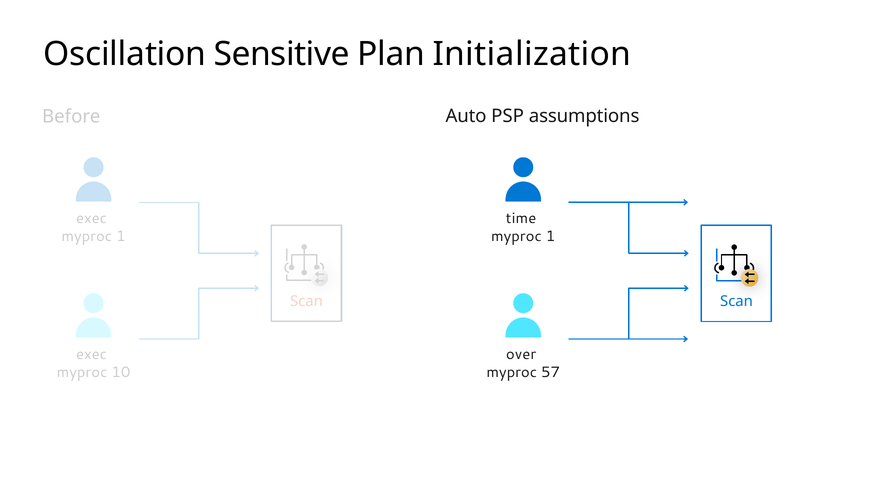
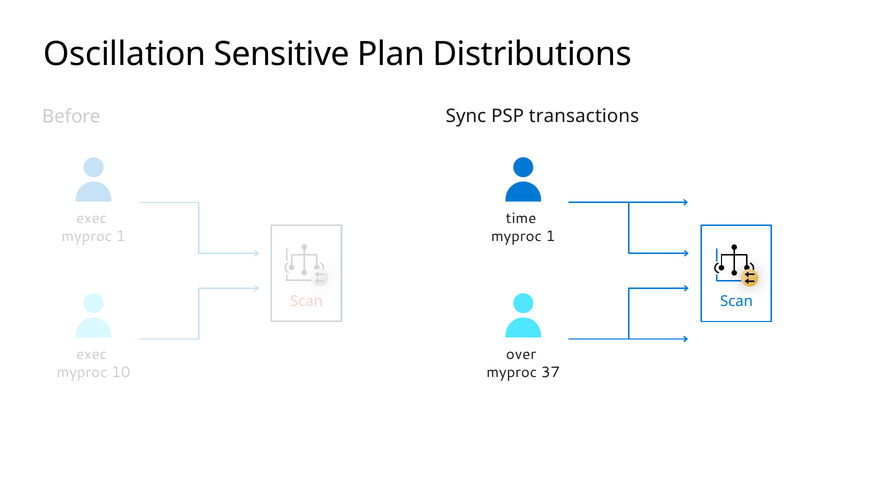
Initialization: Initialization -> Distributions
Auto: Auto -> Sync
assumptions: assumptions -> transactions
57: 57 -> 37
